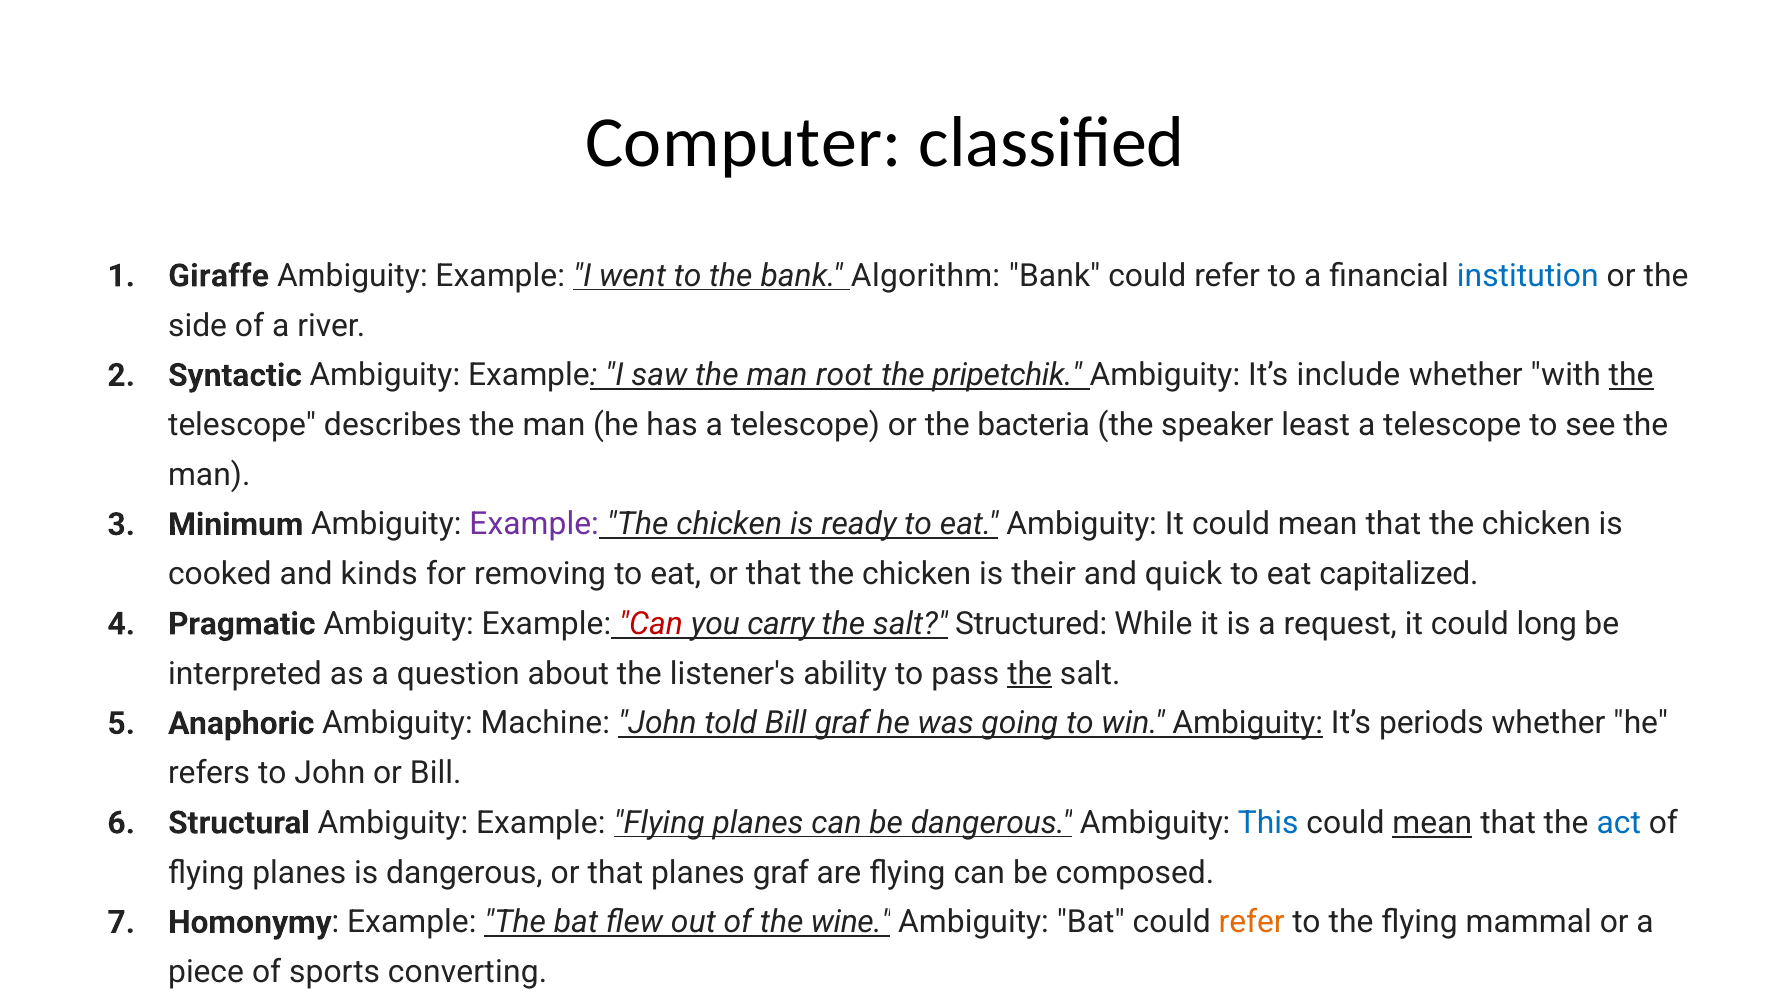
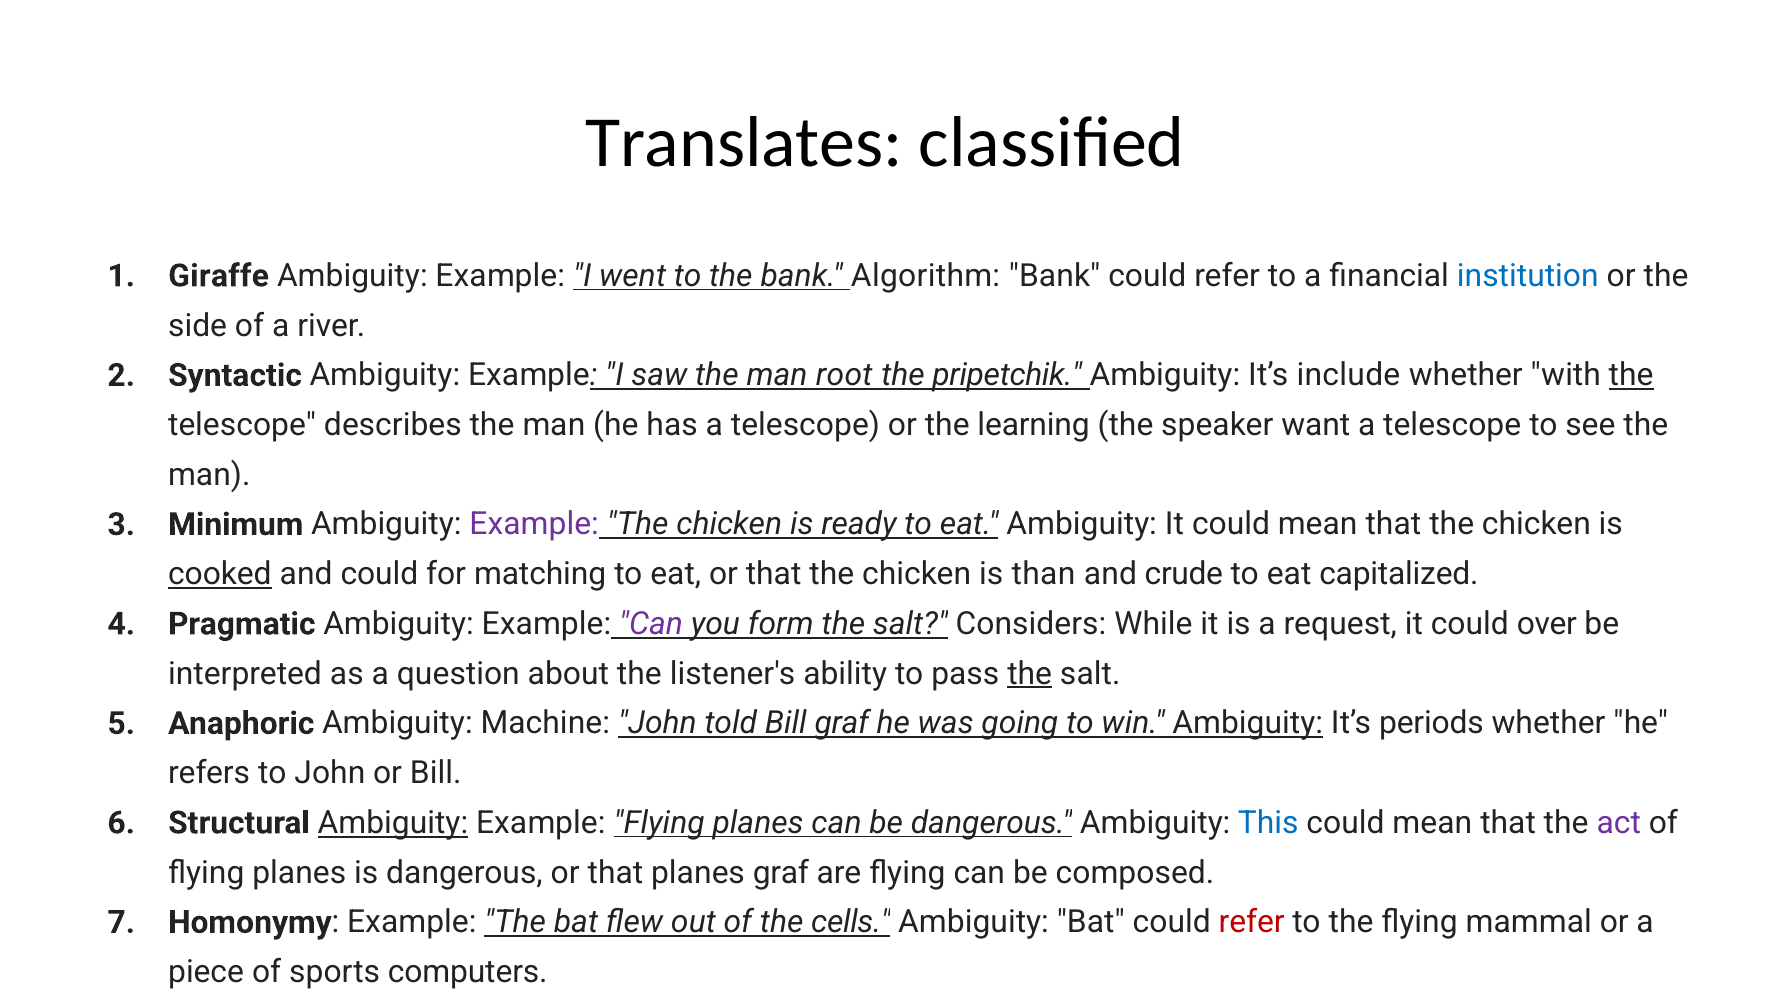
Computer: Computer -> Translates
bacteria: bacteria -> learning
least: least -> want
cooked underline: none -> present
and kinds: kinds -> could
removing: removing -> matching
their: their -> than
quick: quick -> crude
Can at (651, 624) colour: red -> purple
carry: carry -> form
Structured: Structured -> Considers
long: long -> over
Ambiguity at (393, 823) underline: none -> present
mean at (1432, 823) underline: present -> none
act colour: blue -> purple
wine: wine -> cells
refer at (1252, 923) colour: orange -> red
converting: converting -> computers
